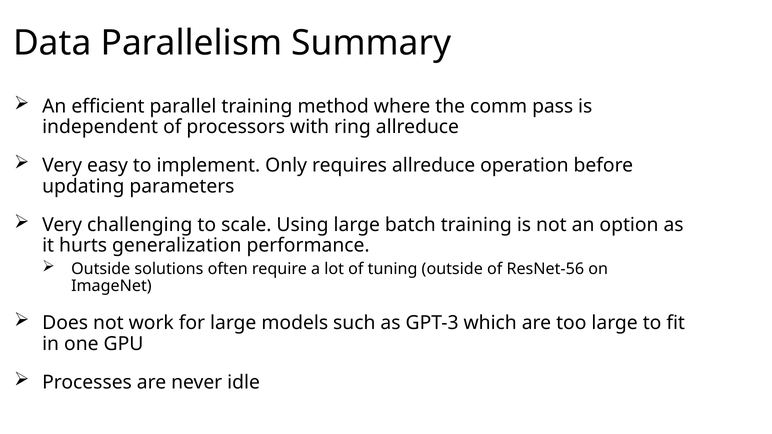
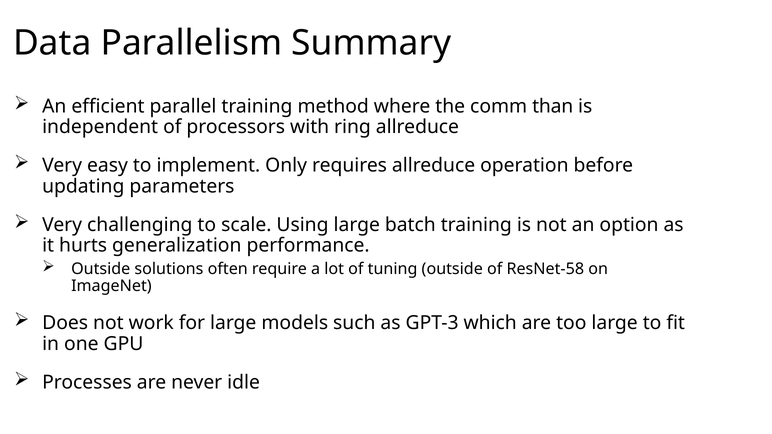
pass: pass -> than
ResNet-56: ResNet-56 -> ResNet-58
